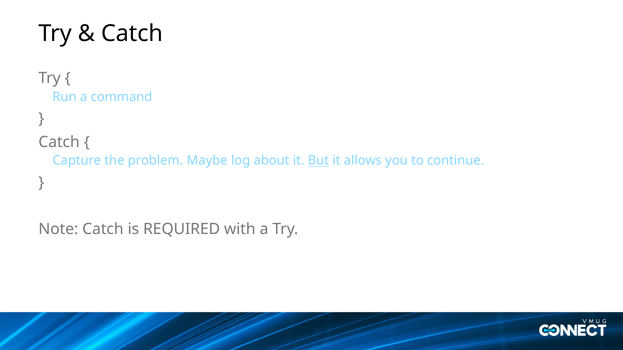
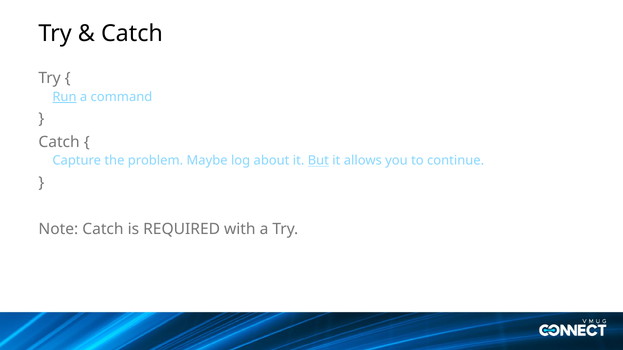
Run underline: none -> present
